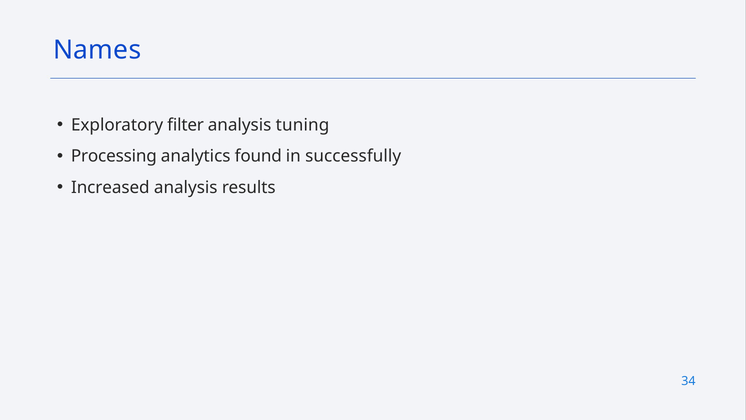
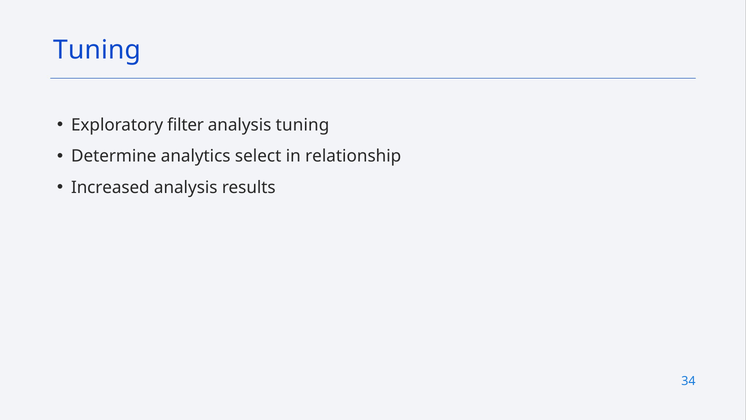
Names at (97, 50): Names -> Tuning
Processing: Processing -> Determine
found: found -> select
successfully: successfully -> relationship
